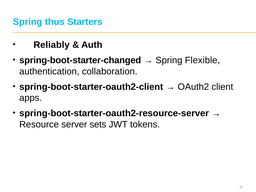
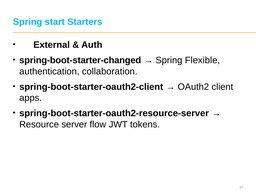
thus: thus -> start
Reliably: Reliably -> External
sets: sets -> flow
